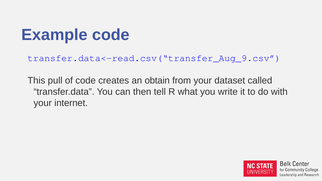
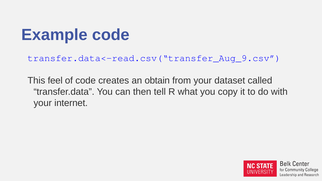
pull: pull -> feel
write: write -> copy
